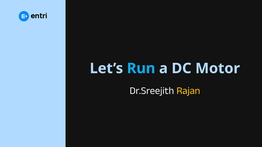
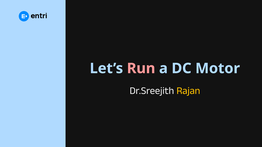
Run colour: light blue -> pink
